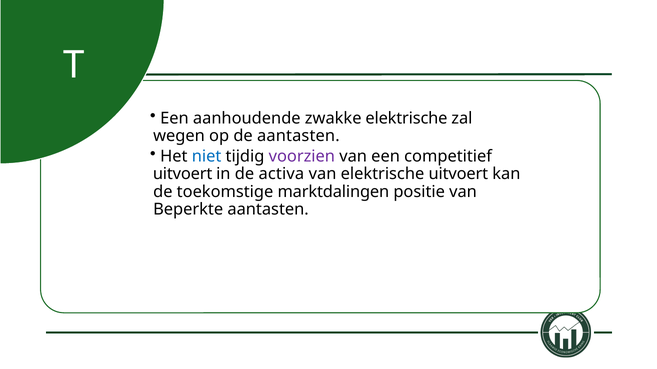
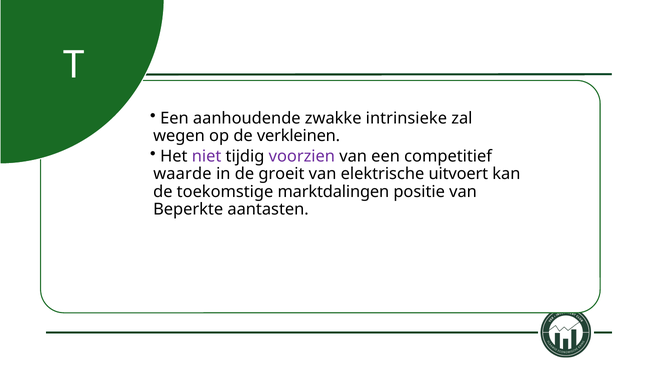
zwakke elektrische: elektrische -> intrinsieke
de aantasten: aantasten -> verkleinen
niet colour: blue -> purple
uitvoert at (183, 174): uitvoert -> waarde
activa: activa -> groeit
